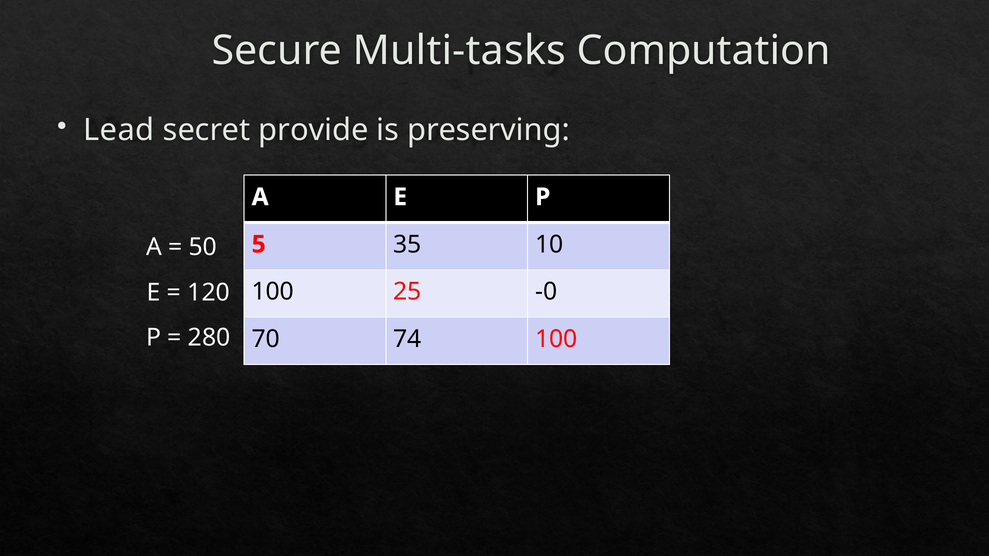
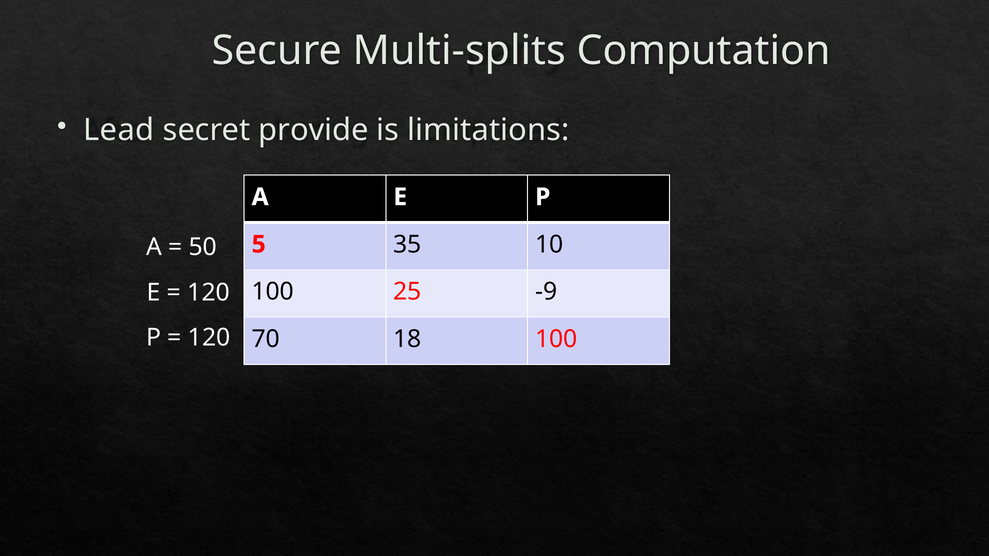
Multi-tasks: Multi-tasks -> Multi-splits
preserving: preserving -> limitations
-0: -0 -> -9
280 at (209, 338): 280 -> 120
74: 74 -> 18
